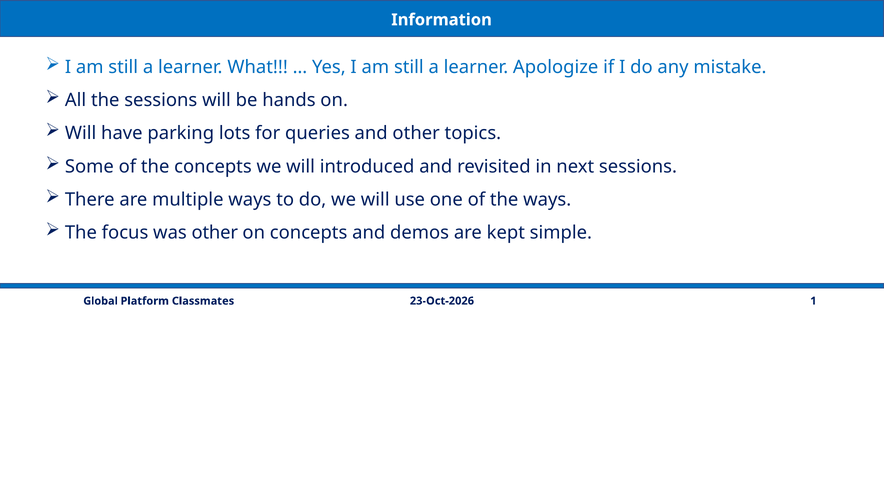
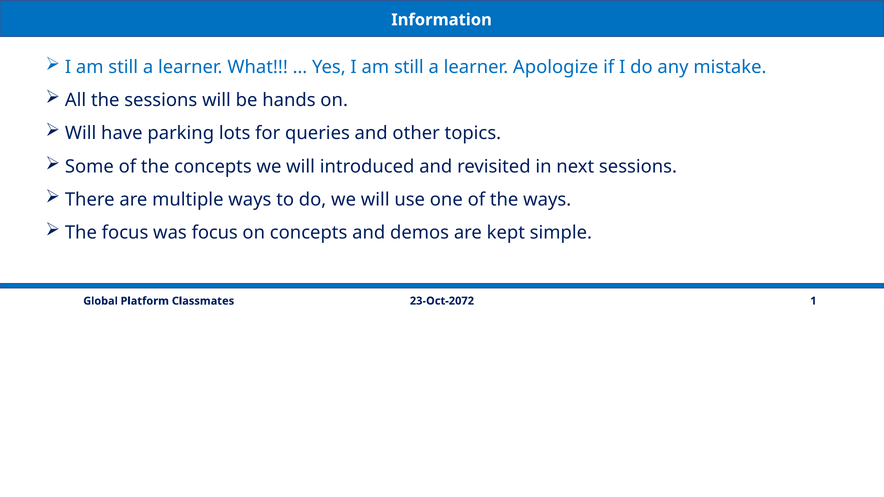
was other: other -> focus
23-Oct-2026: 23-Oct-2026 -> 23-Oct-2072
